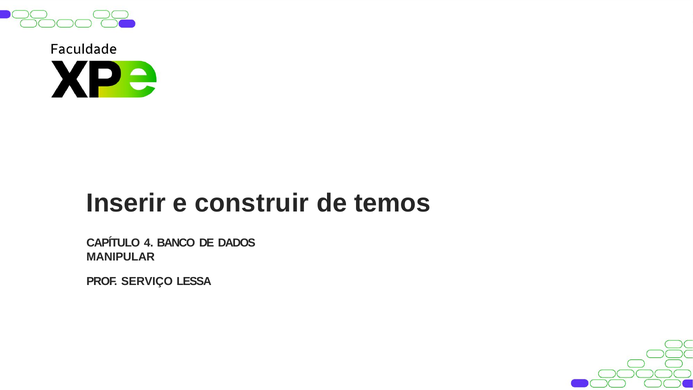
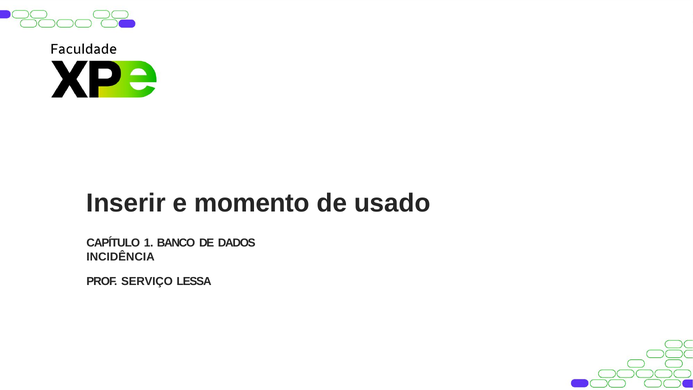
construir: construir -> momento
temos: temos -> usado
4: 4 -> 1
MANIPULAR: MANIPULAR -> INCIDÊNCIA
